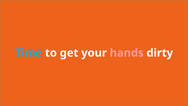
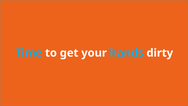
hands colour: pink -> light blue
